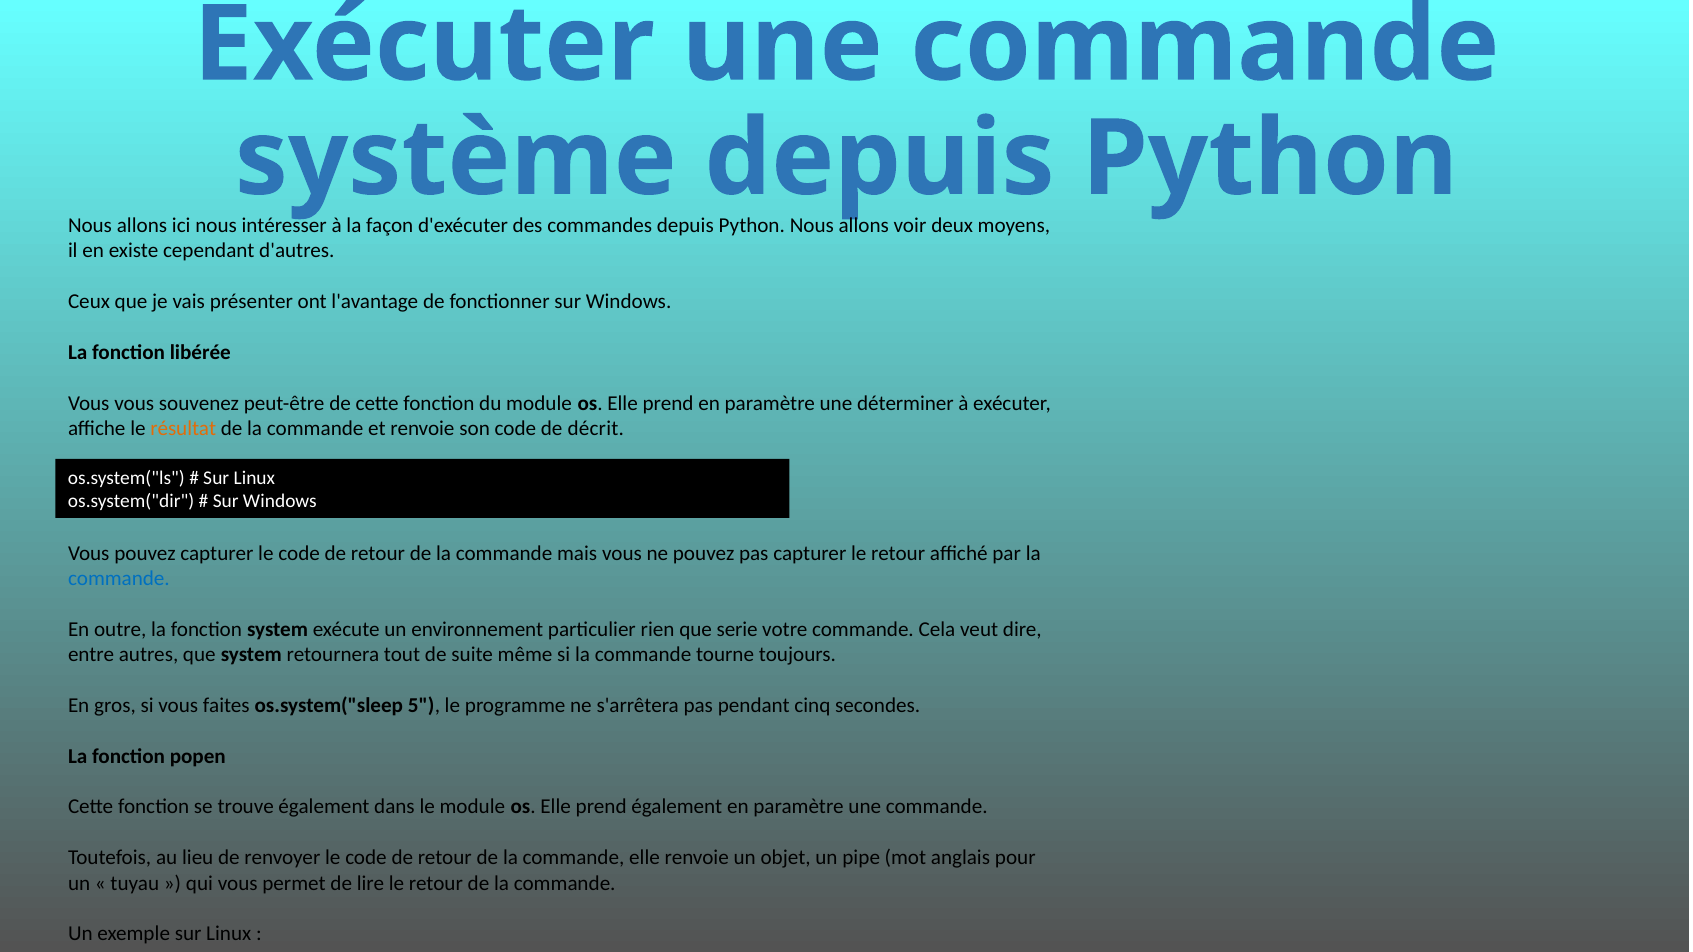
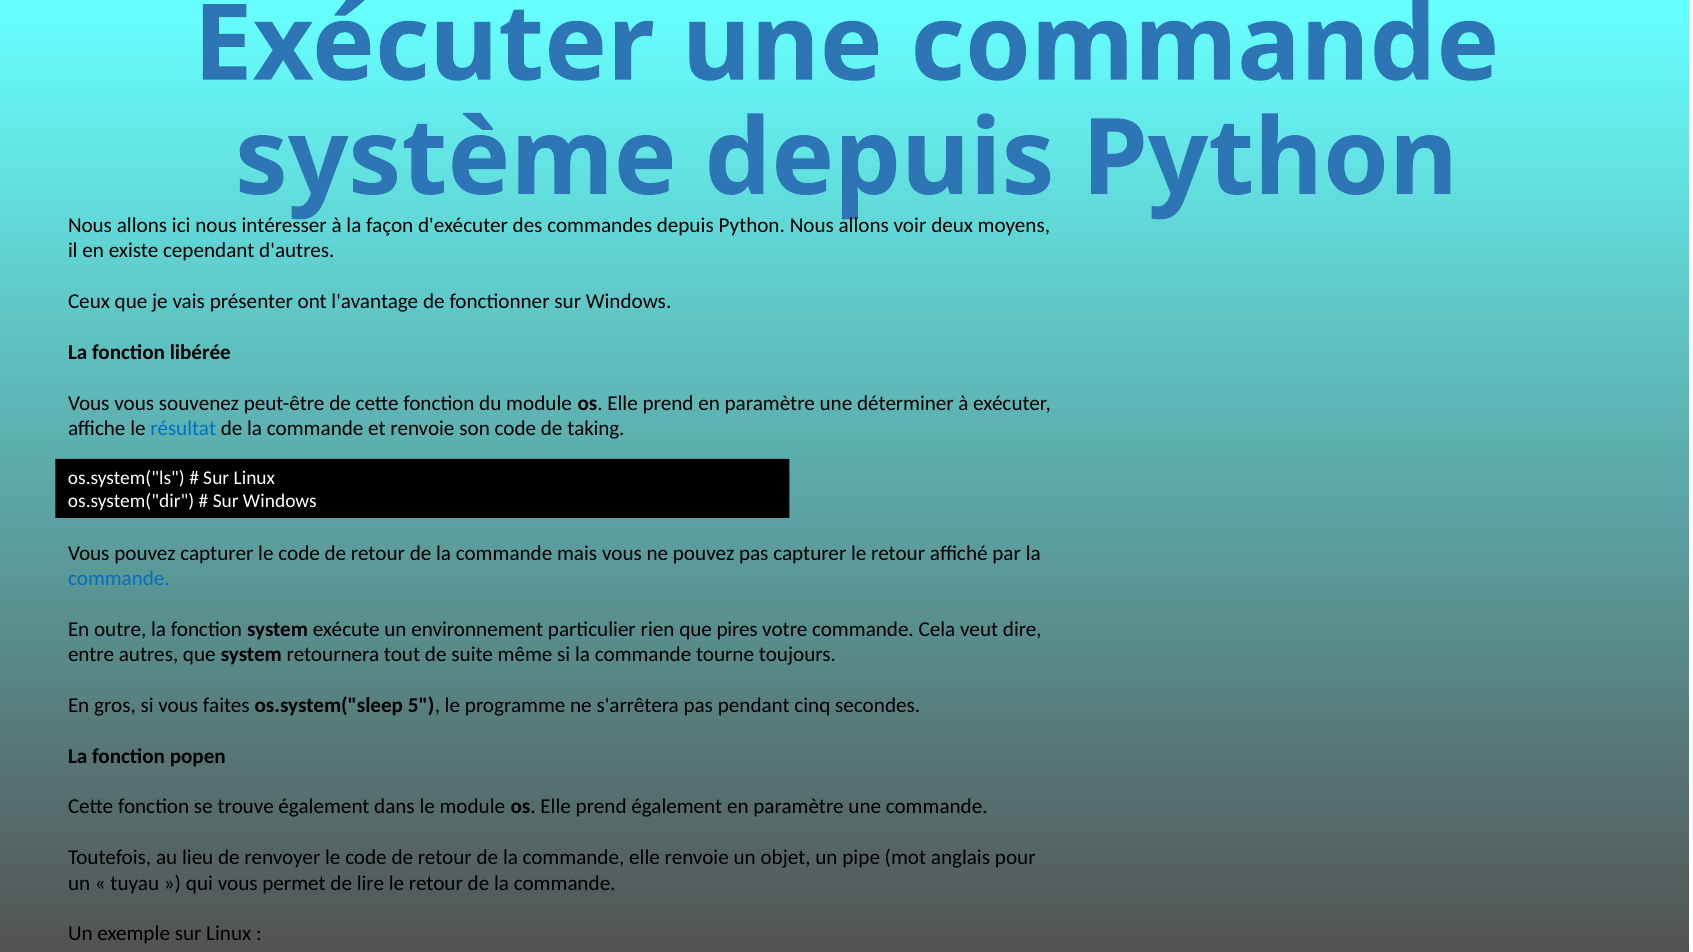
résultat colour: orange -> blue
décrit: décrit -> taking
serie: serie -> pires
